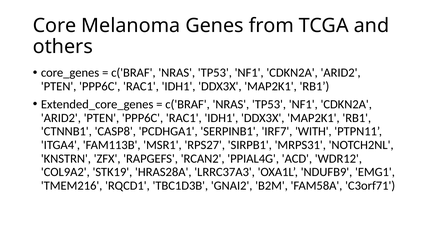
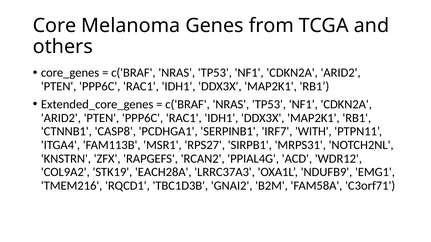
HRAS28A: HRAS28A -> EACH28A
